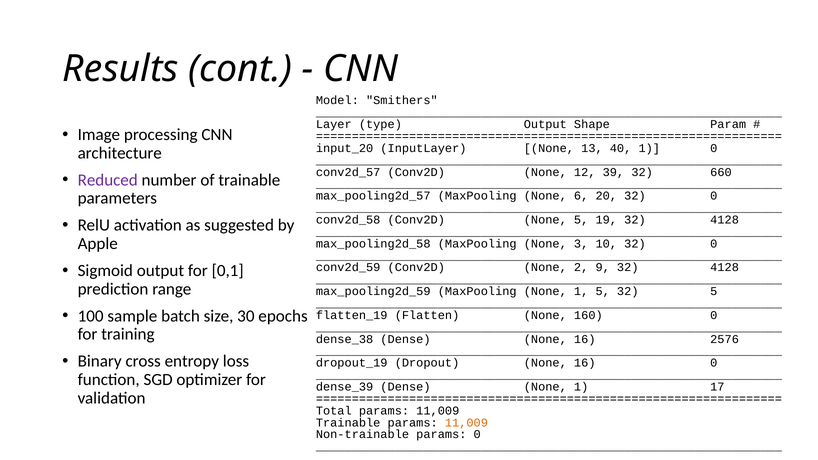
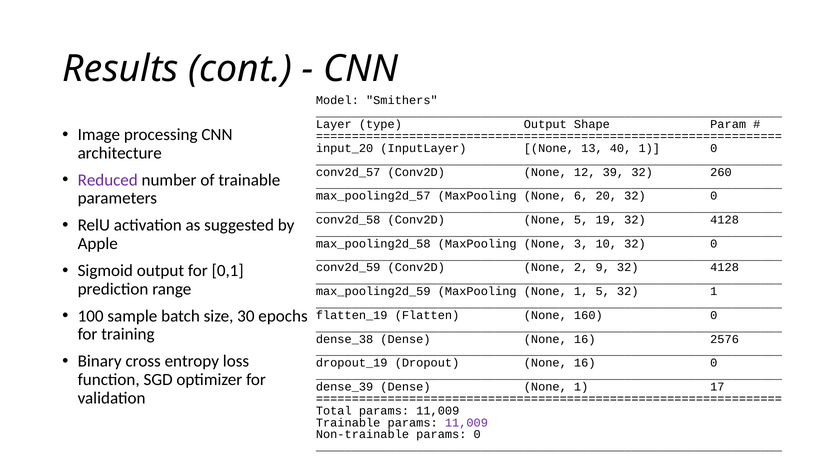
660: 660 -> 260
32 5: 5 -> 1
11,009 at (466, 423) colour: orange -> purple
